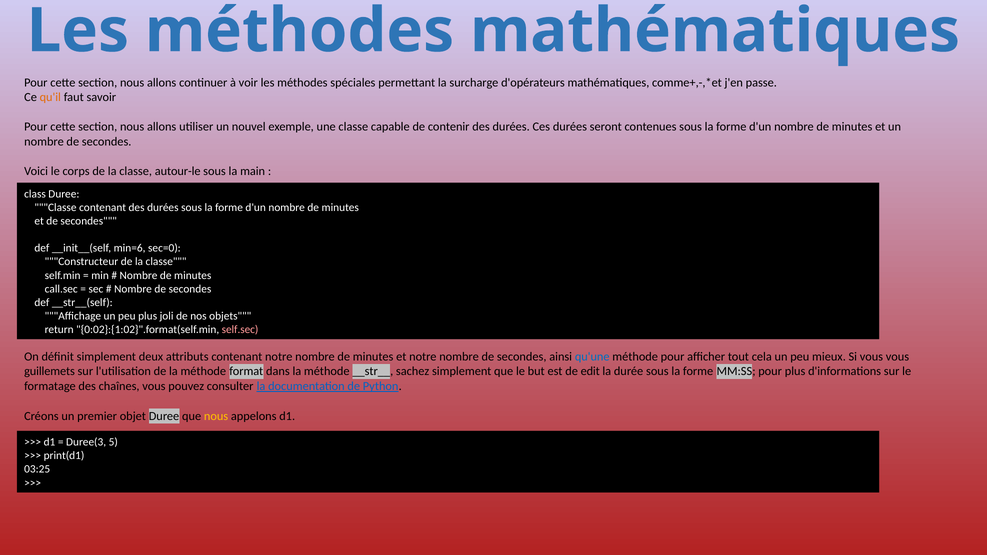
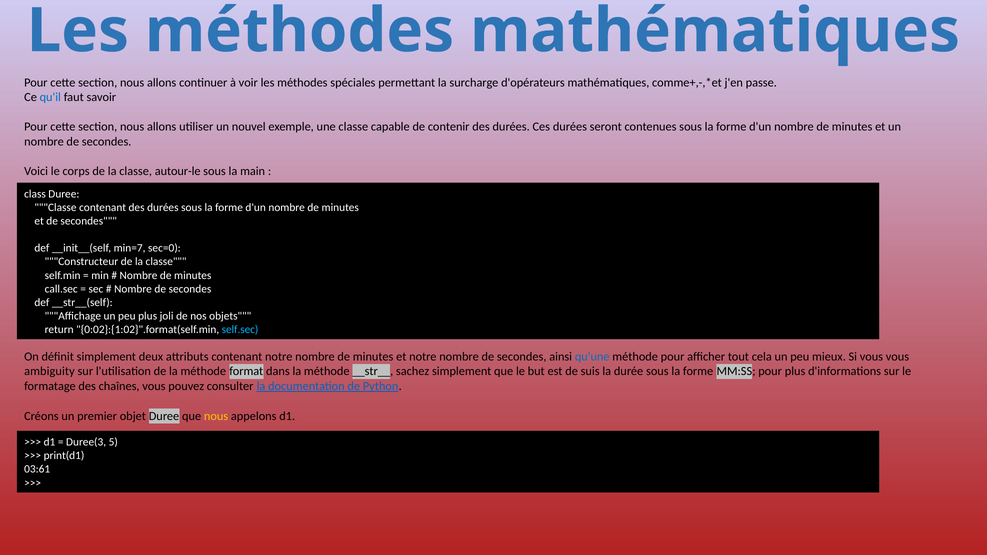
qu'il colour: orange -> blue
min=6: min=6 -> min=7
self.sec colour: pink -> light blue
guillemets: guillemets -> ambiguity
edit: edit -> suis
03:25: 03:25 -> 03:61
